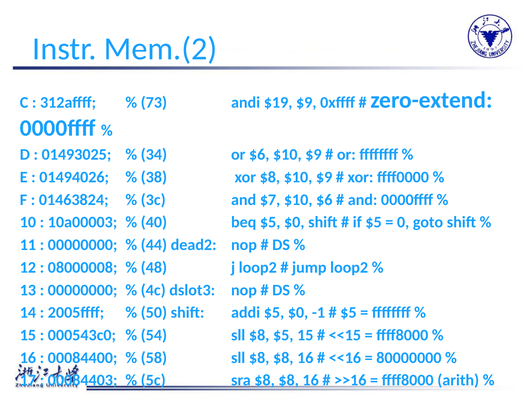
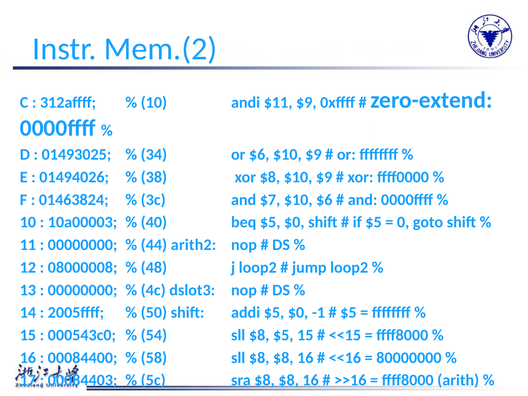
73 at (154, 102): 73 -> 10
$19: $19 -> $11
dead2: dead2 -> arith2
